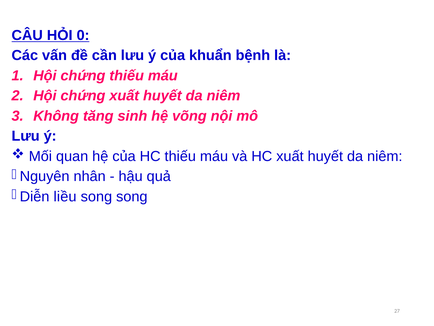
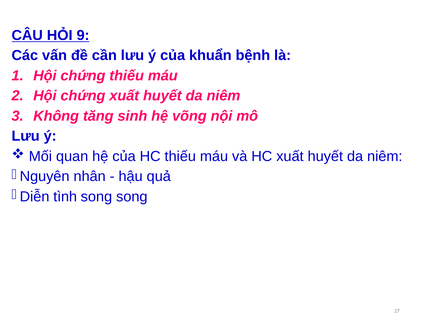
0: 0 -> 9
liều: liều -> tình
